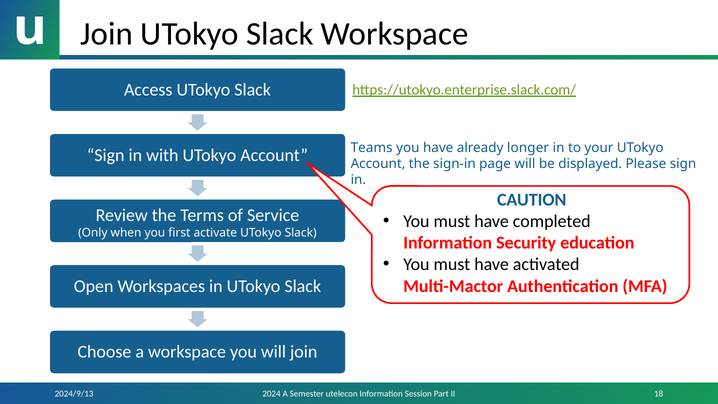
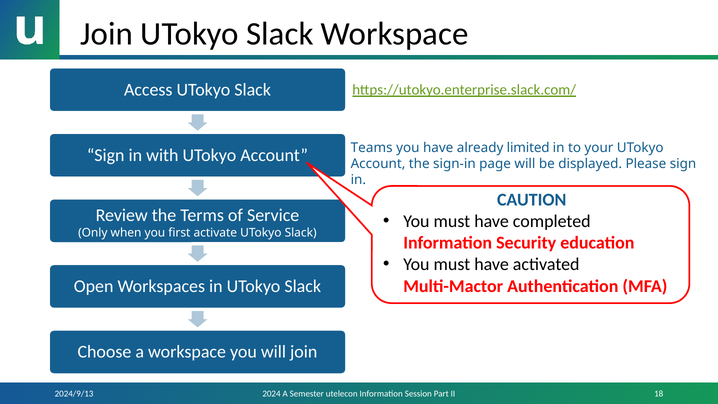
longer: longer -> limited
